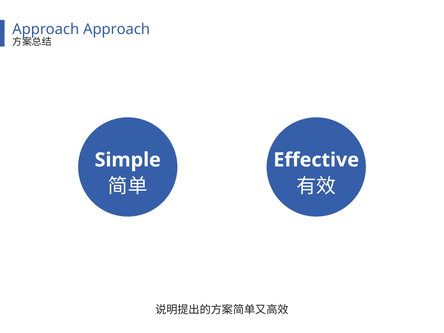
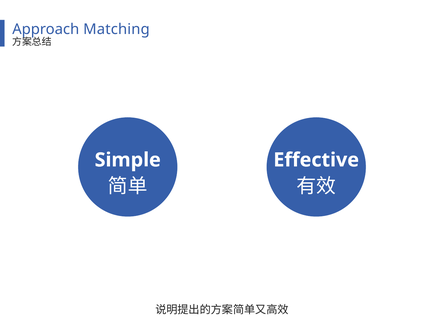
Approach Approach: Approach -> Matching
